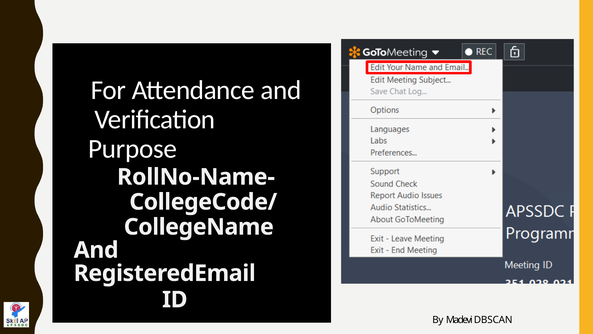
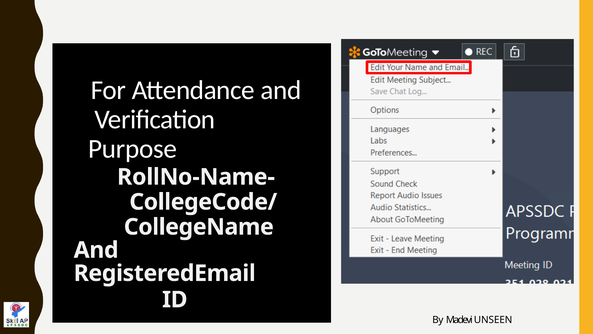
DBSCAN: DBSCAN -> UNSEEN
